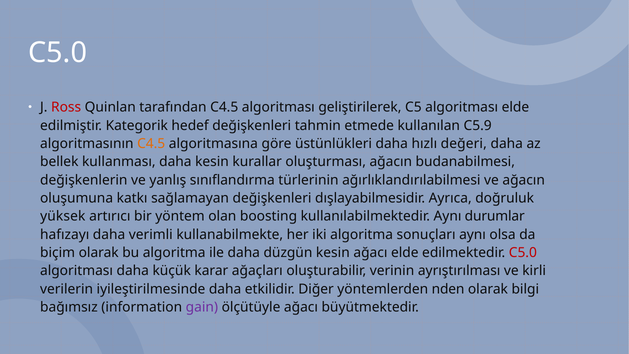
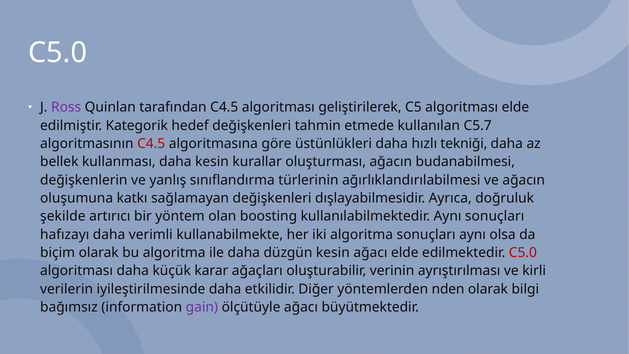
Ross colour: red -> purple
C5.9: C5.9 -> C5.7
C4.5 at (151, 144) colour: orange -> red
değeri: değeri -> tekniği
yüksek: yüksek -> şekilde
Aynı durumlar: durumlar -> sonuçları
